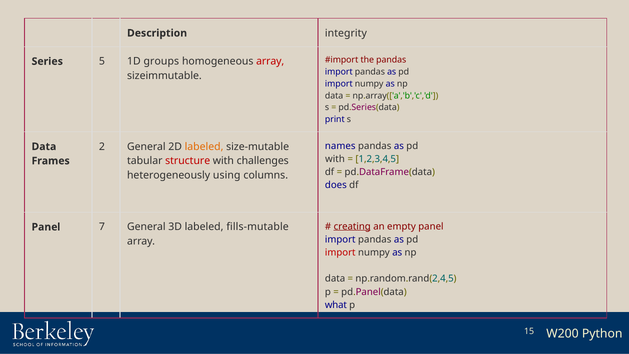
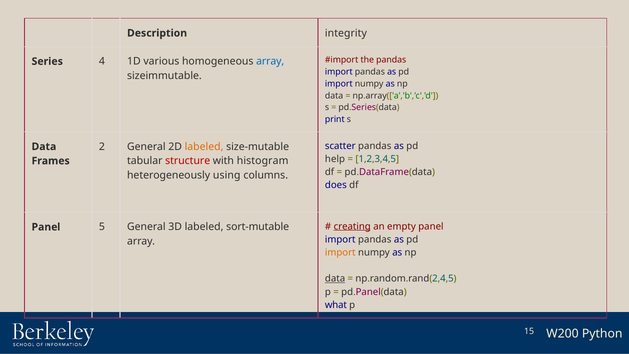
5: 5 -> 4
groups: groups -> various
array at (270, 61) colour: red -> blue
names: names -> scatter
with at (335, 159): with -> help
challenges: challenges -> histogram
7: 7 -> 5
fills-mutable: fills-mutable -> sort-mutable
import at (340, 252) colour: red -> orange
data at (335, 279) underline: none -> present
